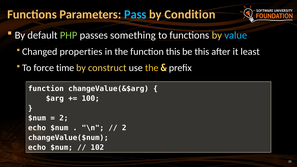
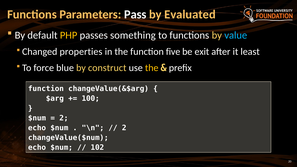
Pass colour: light blue -> white
Condition: Condition -> Evaluated
PHP colour: light green -> yellow
function this: this -> five
be this: this -> exit
time: time -> blue
